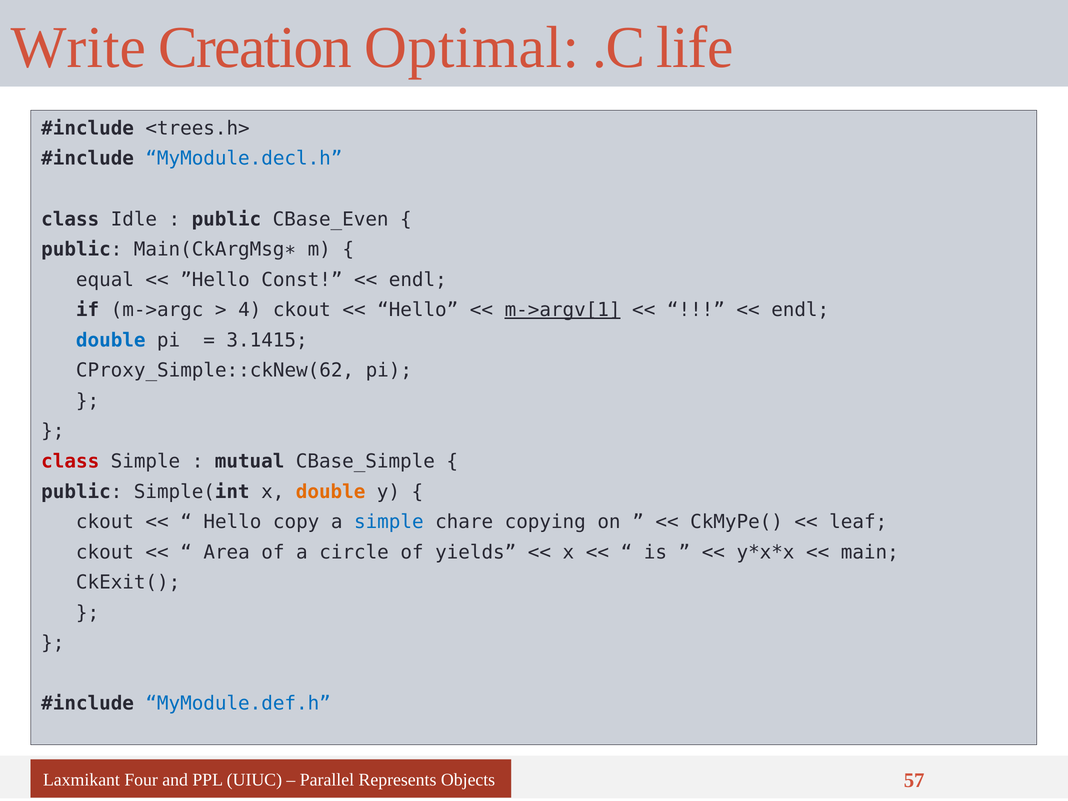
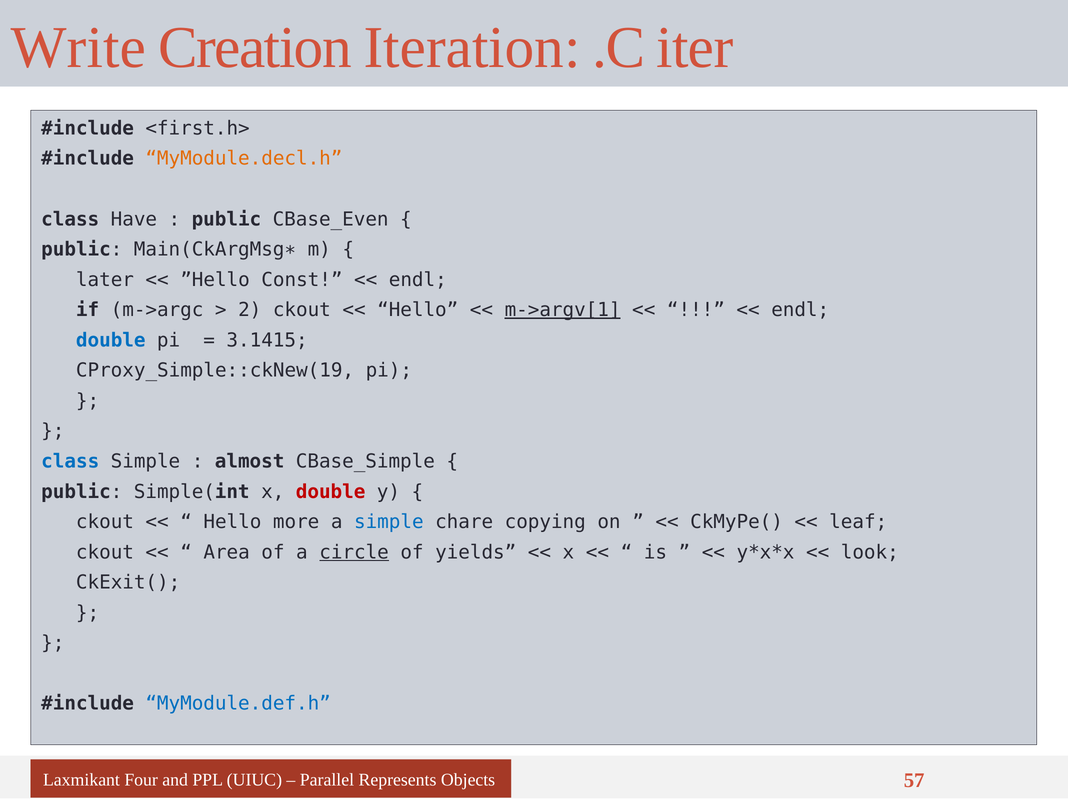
Optimal: Optimal -> Iteration
life: life -> iter
<trees.h>: <trees.h> -> <first.h>
MyModule.decl.h colour: blue -> orange
Idle: Idle -> Have
equal: equal -> later
4: 4 -> 2
CProxy_Simple::ckNew(62: CProxy_Simple::ckNew(62 -> CProxy_Simple::ckNew(19
class at (70, 461) colour: red -> blue
mutual: mutual -> almost
double at (331, 492) colour: orange -> red
copy: copy -> more
circle underline: none -> present
main: main -> look
